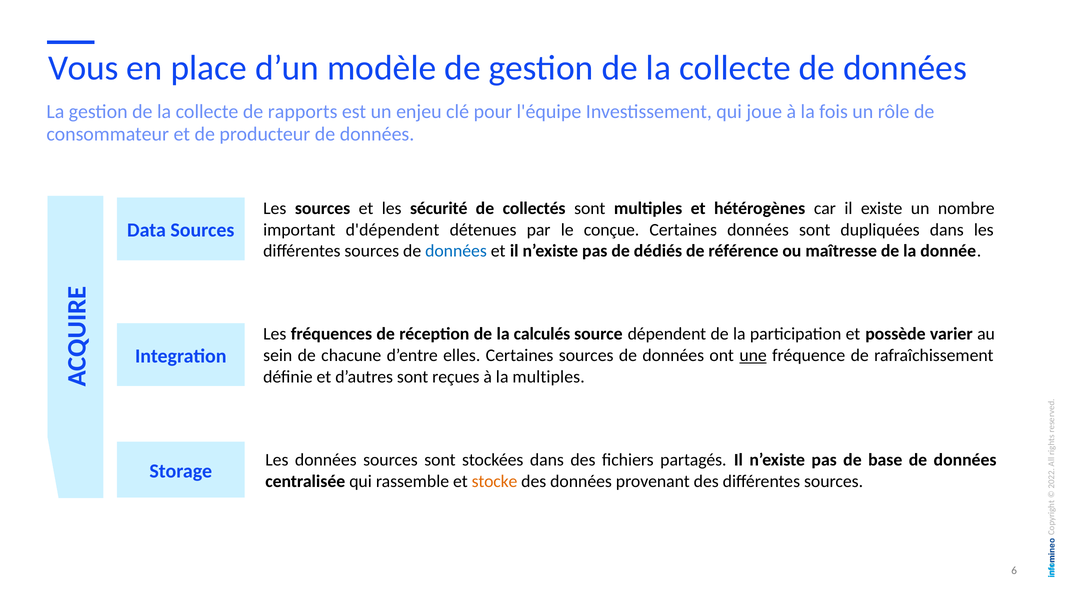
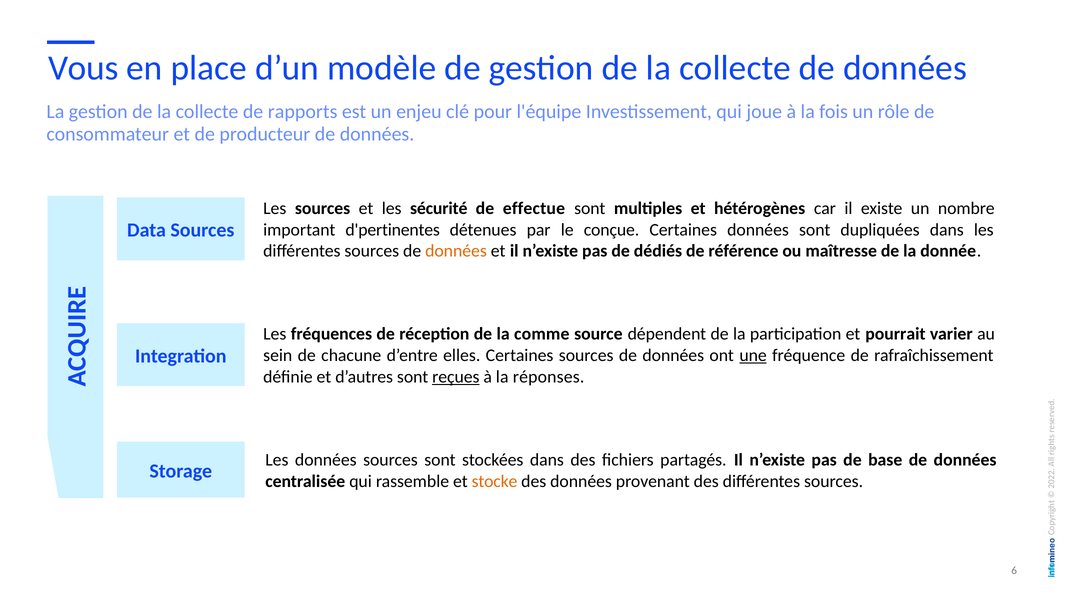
collectés: collectés -> effectue
d'dépendent: d'dépendent -> d'pertinentes
données at (456, 251) colour: blue -> orange
calculés: calculés -> comme
possède: possède -> pourrait
reçues underline: none -> present
la multiples: multiples -> réponses
